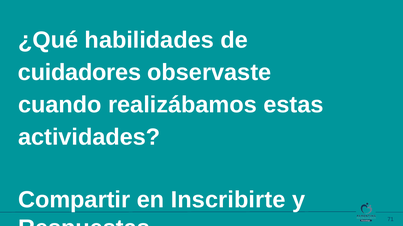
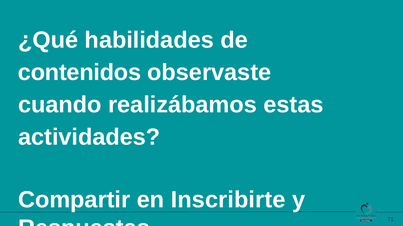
cuidadores: cuidadores -> contenidos
